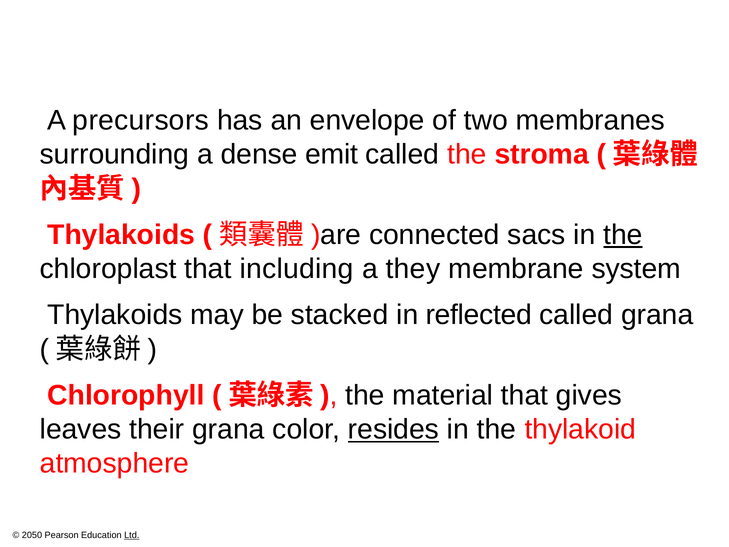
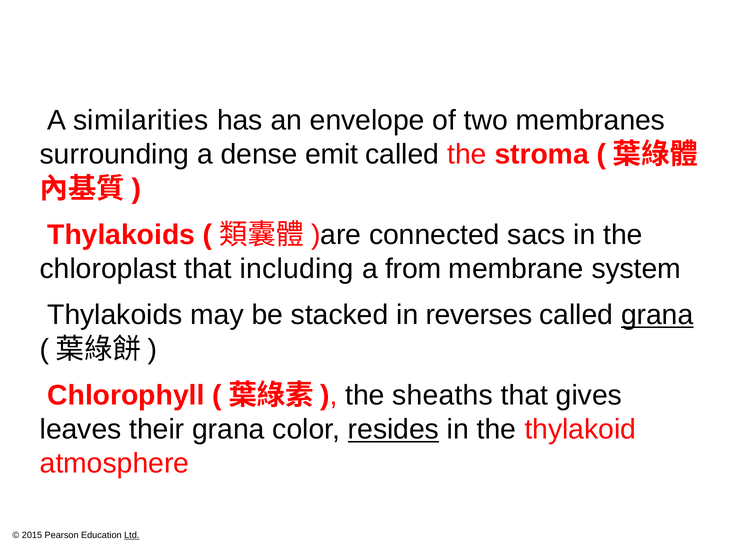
precursors: precursors -> similarities
the at (623, 235) underline: present -> none
they: they -> from
reflected: reflected -> reverses
grana at (657, 315) underline: none -> present
material: material -> sheaths
2050: 2050 -> 2015
